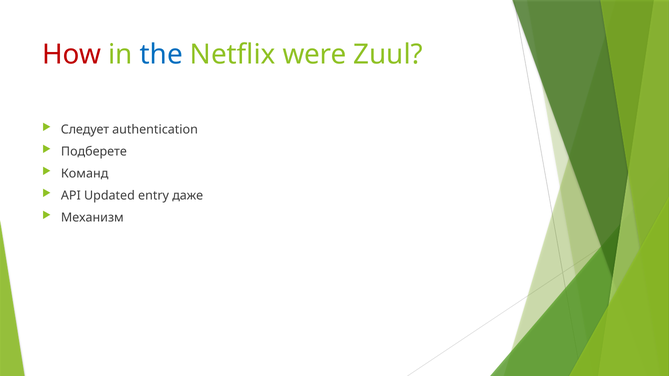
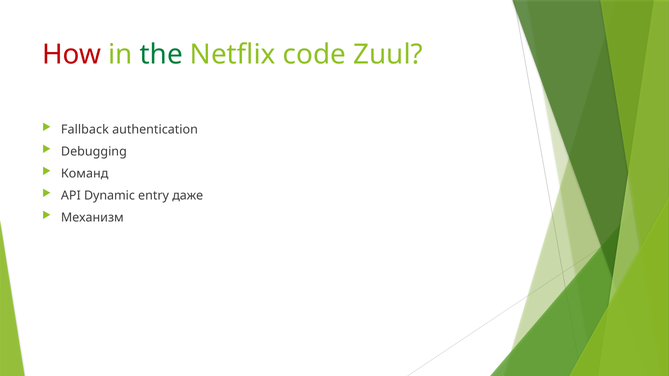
the colour: blue -> green
were: were -> code
Следует: Следует -> Fallback
Подберете: Подберете -> Debugging
Updated: Updated -> Dynamic
